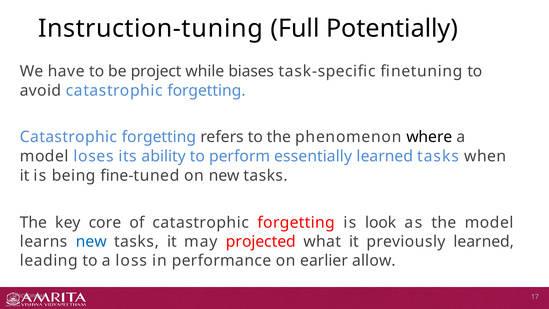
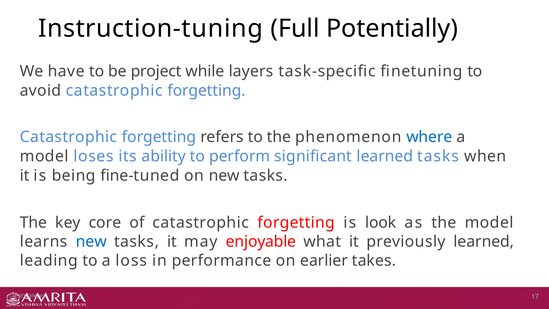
biases: biases -> layers
where colour: black -> blue
essentially: essentially -> significant
projected: projected -> enjoyable
allow: allow -> takes
